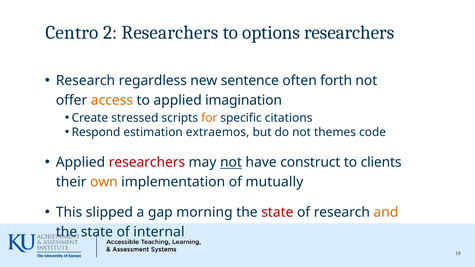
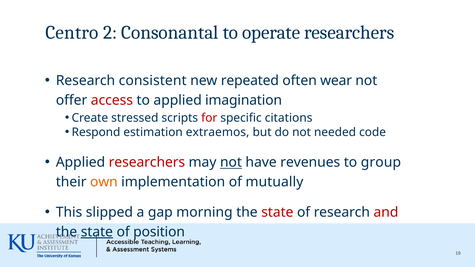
2 Researchers: Researchers -> Consonantal
options: options -> operate
regardless: regardless -> consistent
sentence: sentence -> repeated
forth: forth -> wear
access colour: orange -> red
for colour: orange -> red
themes: themes -> needed
construct: construct -> revenues
clients: clients -> group
and colour: orange -> red
state at (97, 232) underline: none -> present
internal: internal -> position
